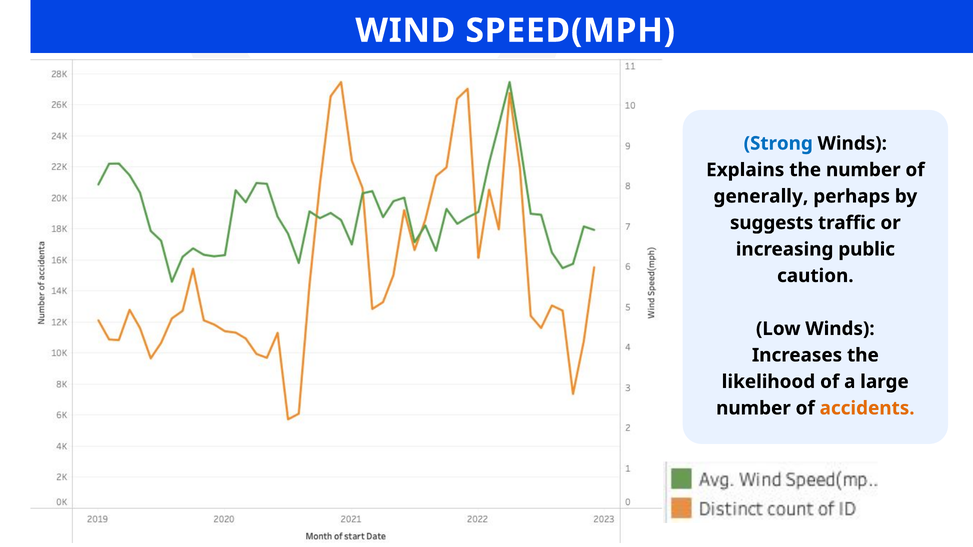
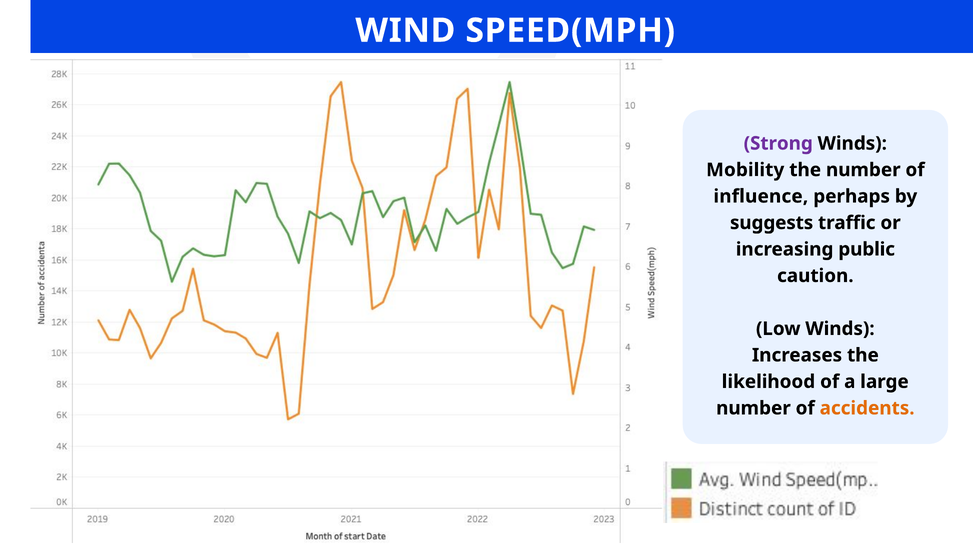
Strong colour: blue -> purple
Explains: Explains -> Mobility
generally: generally -> influence
